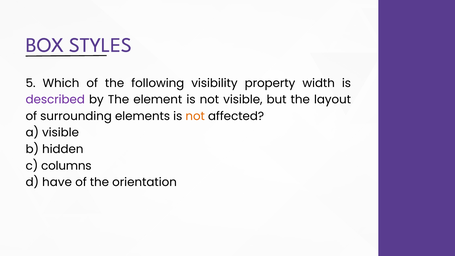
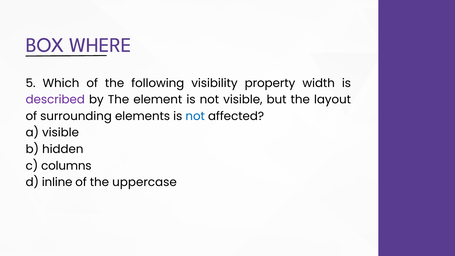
STYLES: STYLES -> WHERE
not at (195, 116) colour: orange -> blue
have: have -> inline
orientation: orientation -> uppercase
